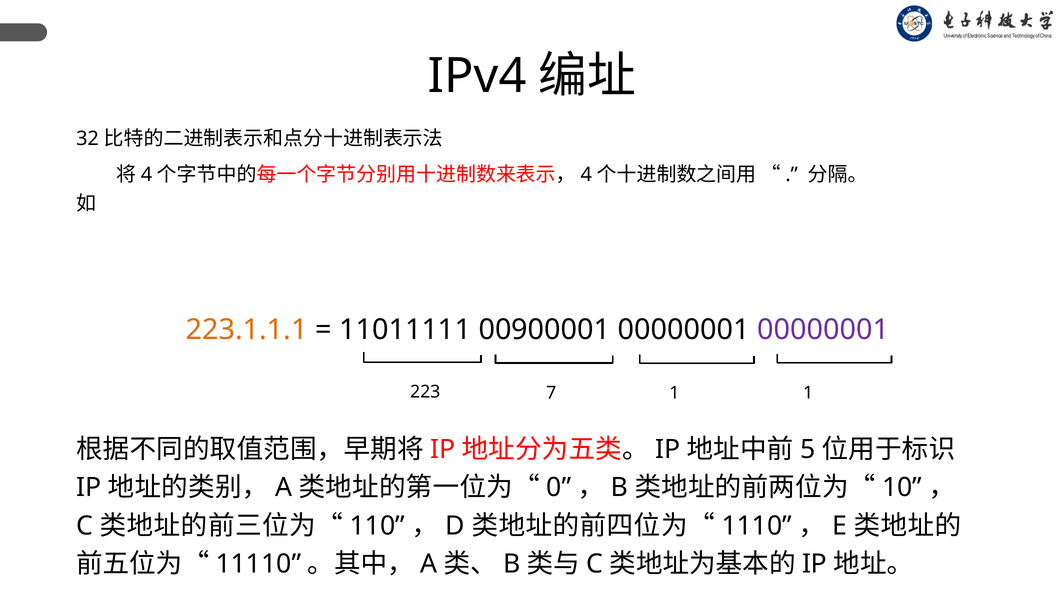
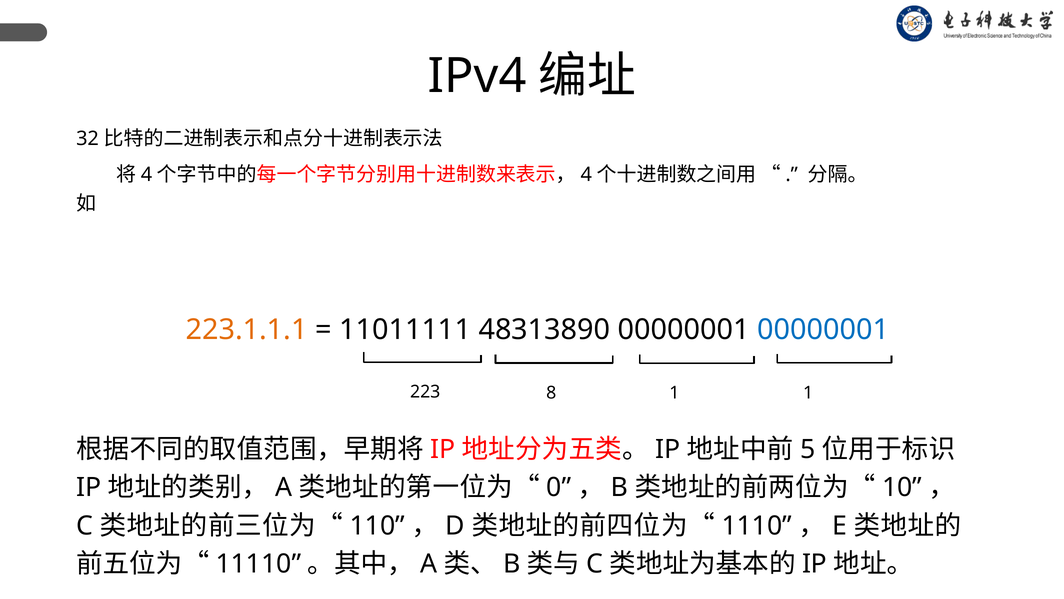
00900001: 00900001 -> 48313890
00000001 at (823, 330) colour: purple -> blue
7: 7 -> 8
